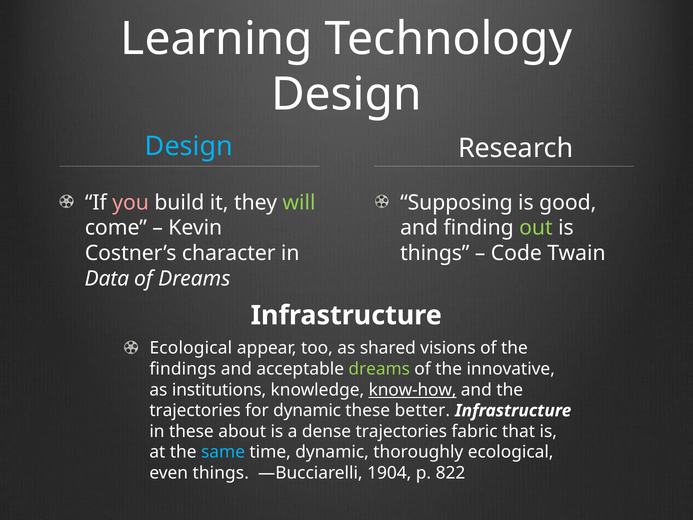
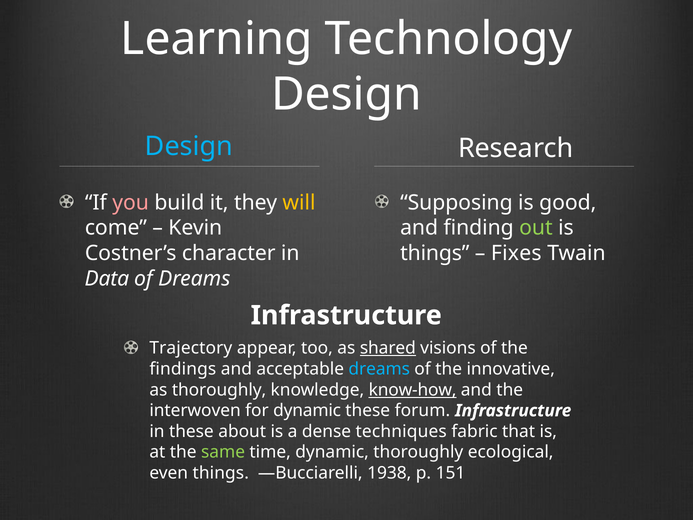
will colour: light green -> yellow
Code: Code -> Fixes
Ecological at (191, 348): Ecological -> Trajectory
shared underline: none -> present
dreams at (379, 369) colour: light green -> light blue
as institutions: institutions -> thoroughly
trajectories at (195, 410): trajectories -> interwoven
better: better -> forum
dense trajectories: trajectories -> techniques
same colour: light blue -> light green
1904: 1904 -> 1938
822: 822 -> 151
